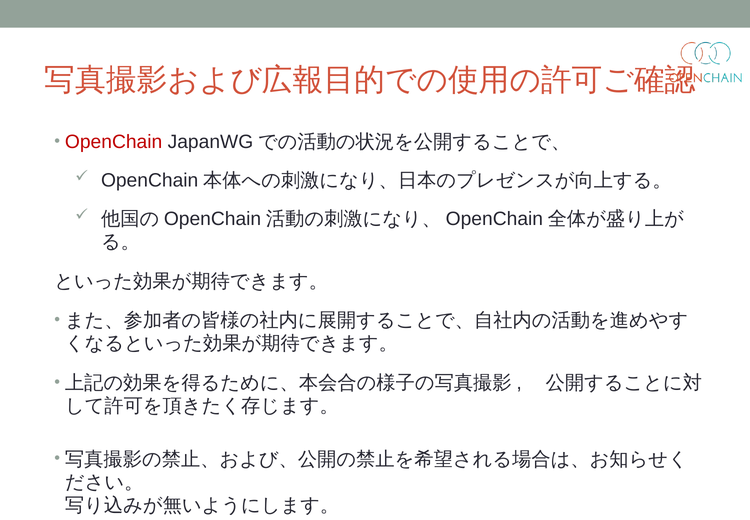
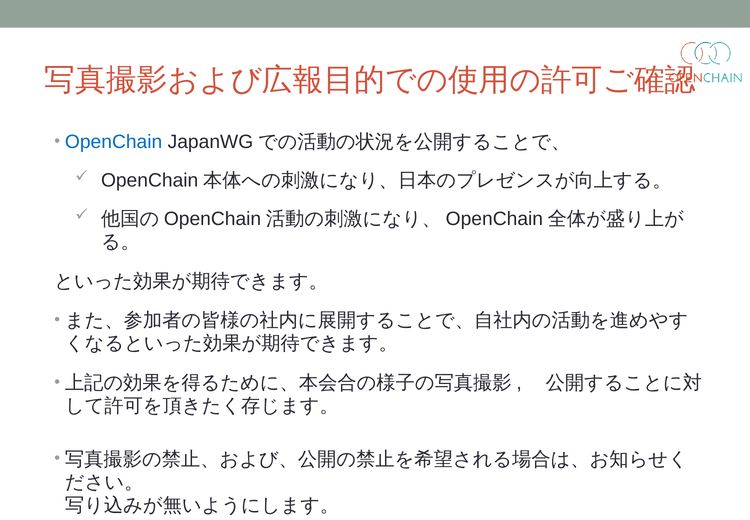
OpenChain colour: red -> blue
